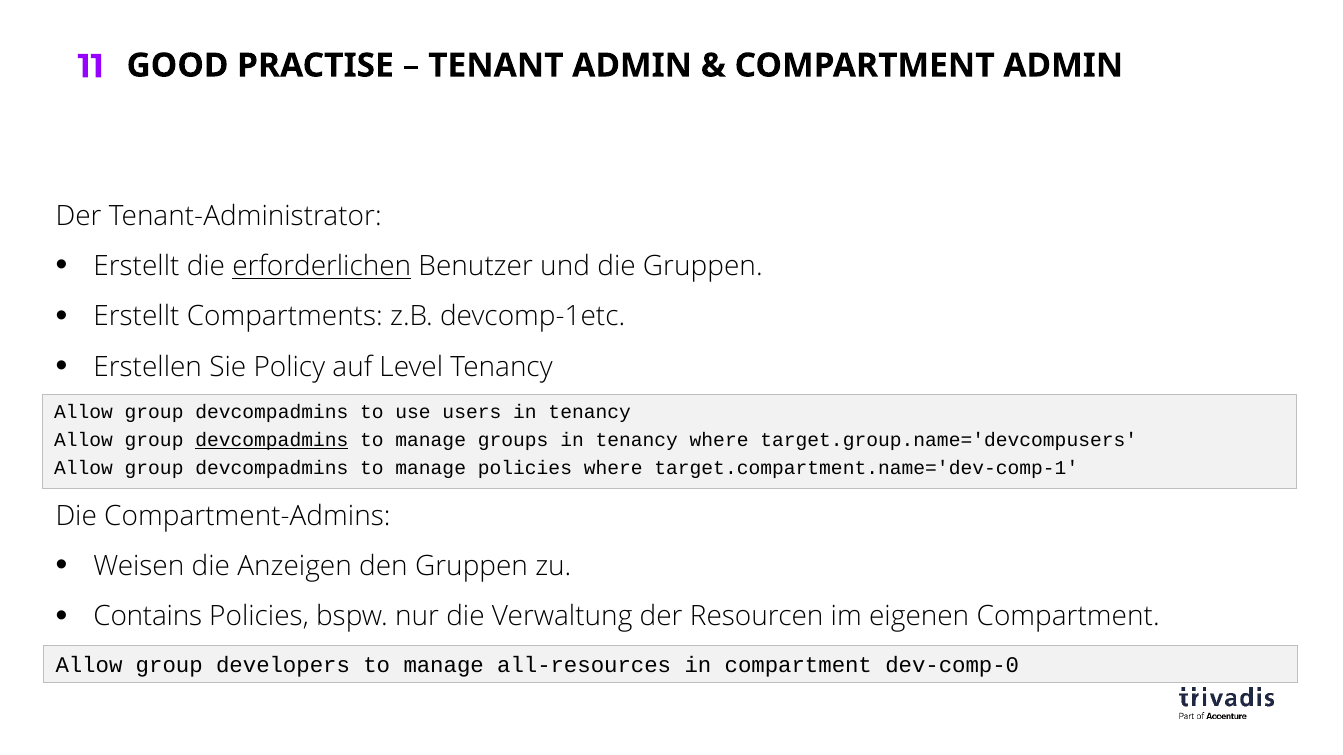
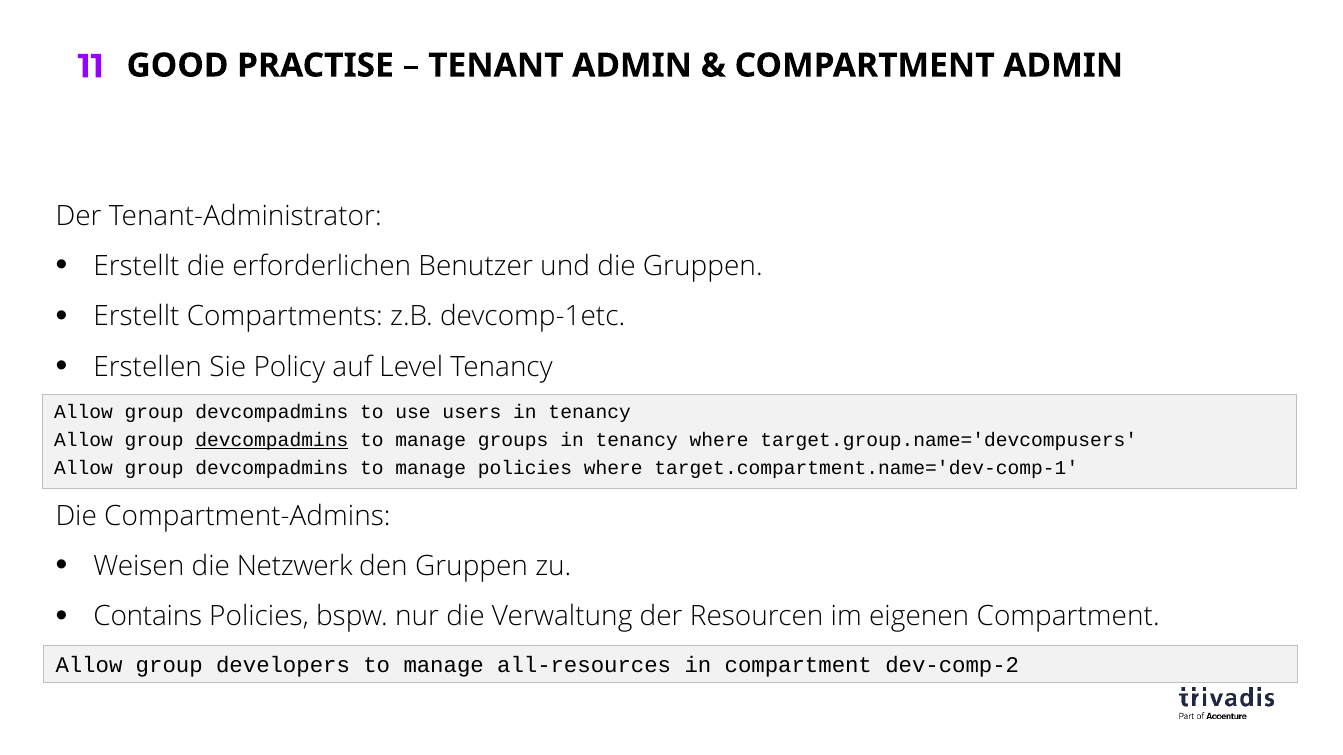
erforderlichen underline: present -> none
Anzeigen: Anzeigen -> Netzwerk
dev-comp-0: dev-comp-0 -> dev-comp-2
